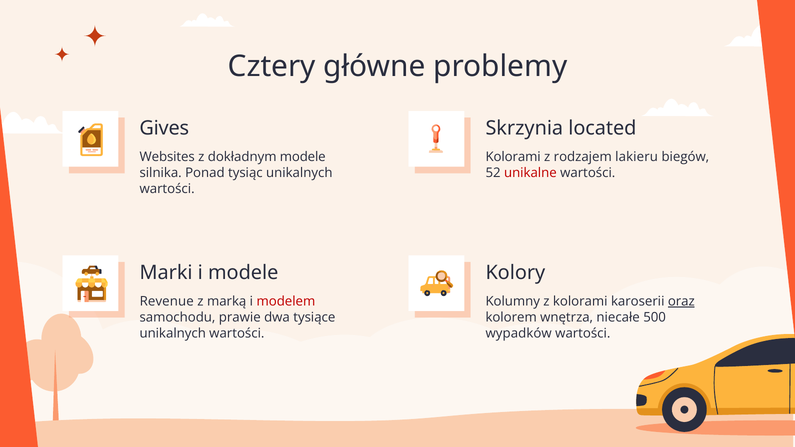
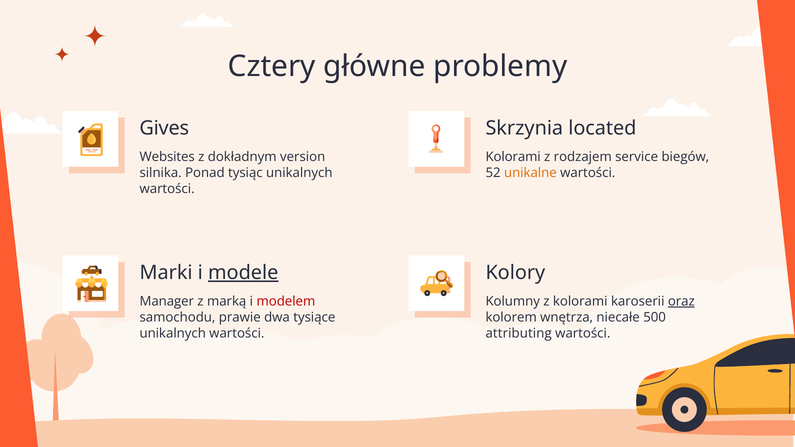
dokładnym modele: modele -> version
lakieru: lakieru -> service
unikalne colour: red -> orange
modele at (243, 273) underline: none -> present
Revenue: Revenue -> Manager
wypadków: wypadków -> attributing
